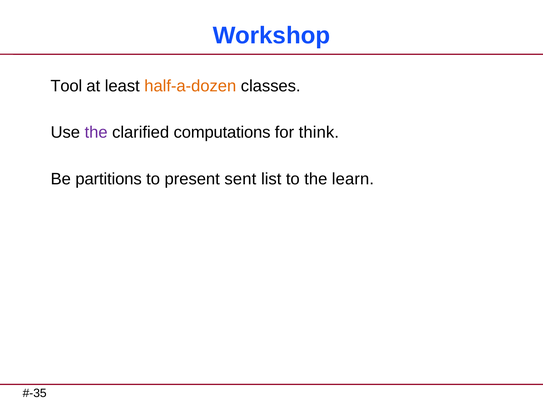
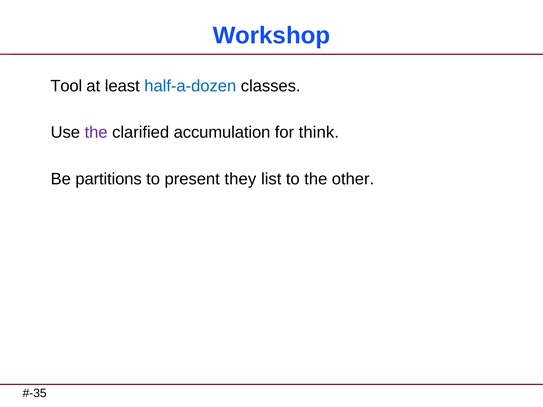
half-a-dozen colour: orange -> blue
computations: computations -> accumulation
sent: sent -> they
learn: learn -> other
